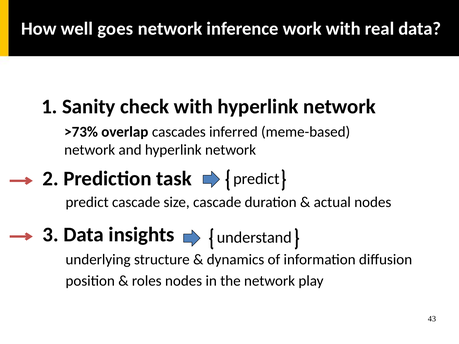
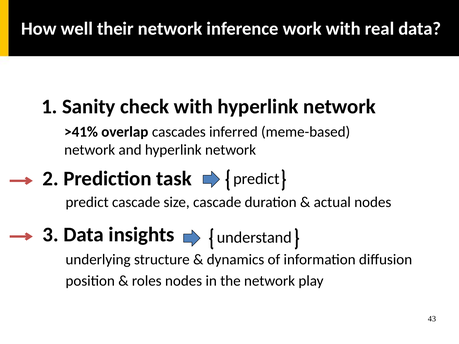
goes: goes -> their
>73%: >73% -> >41%
